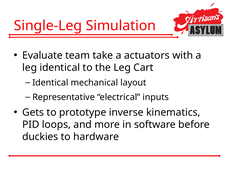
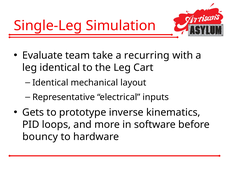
actuators: actuators -> recurring
duckies: duckies -> bouncy
